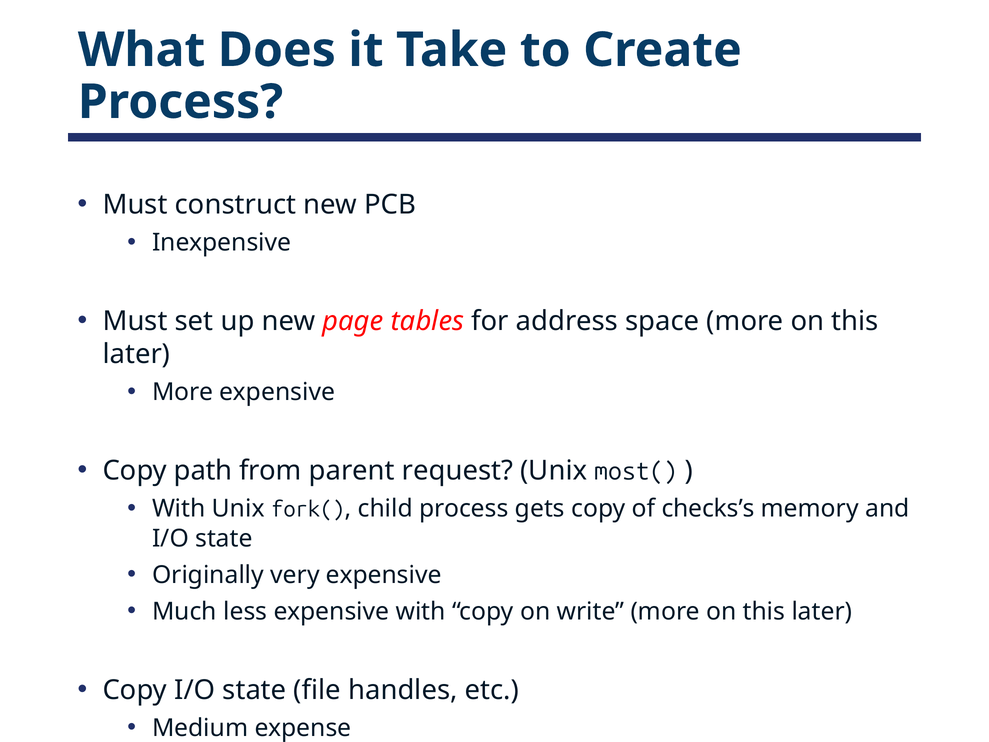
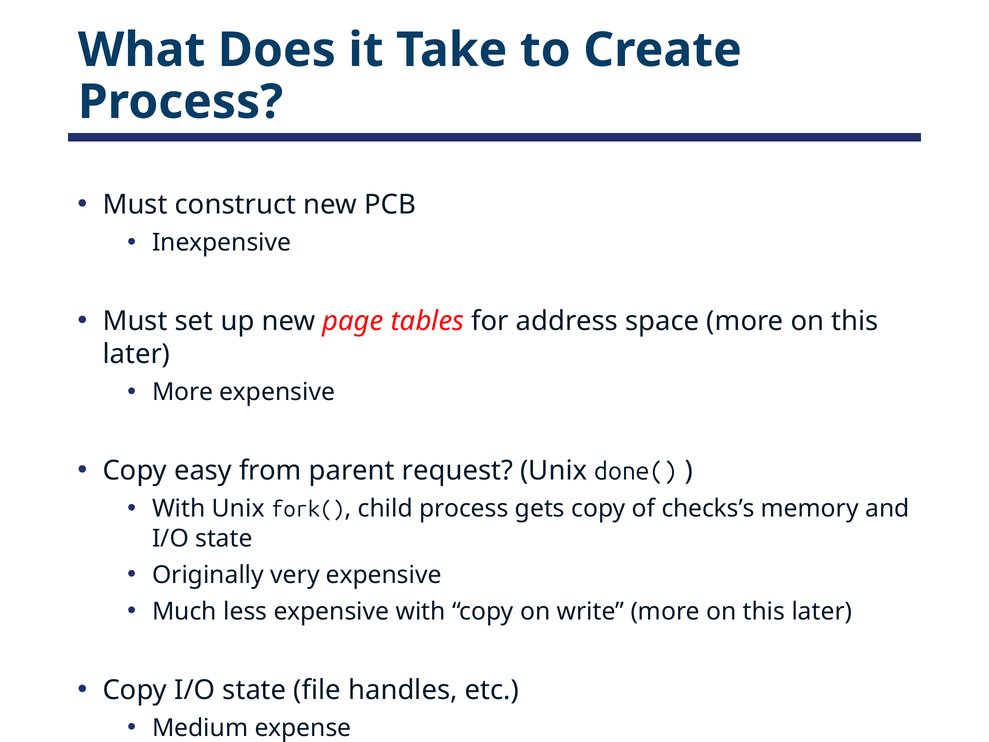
path: path -> easy
most(: most( -> done(
